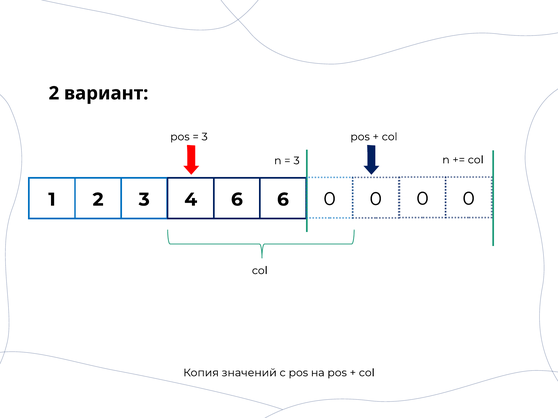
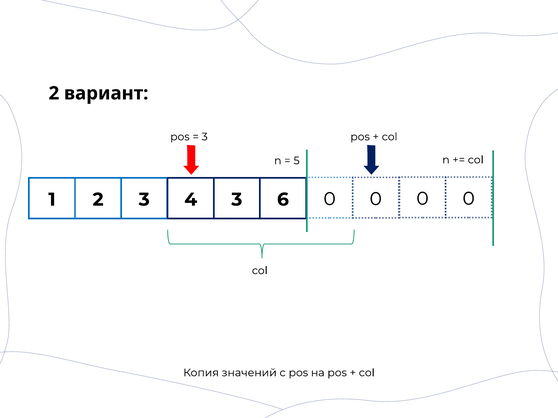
3 at (297, 161): 3 -> 5
4 6: 6 -> 3
